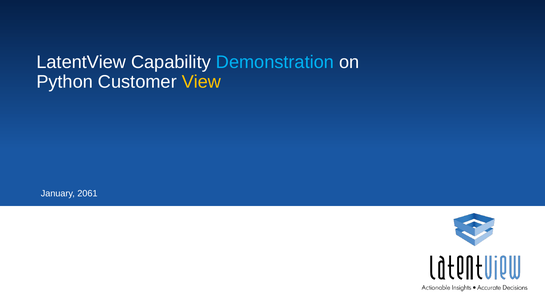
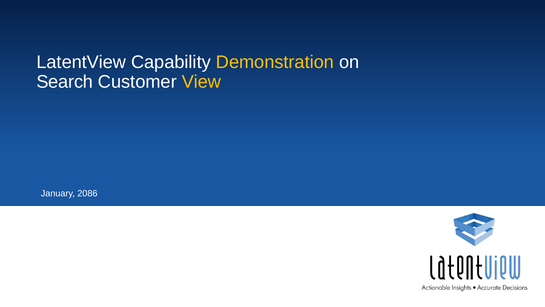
Demonstration colour: light blue -> yellow
Python: Python -> Search
2061: 2061 -> 2086
